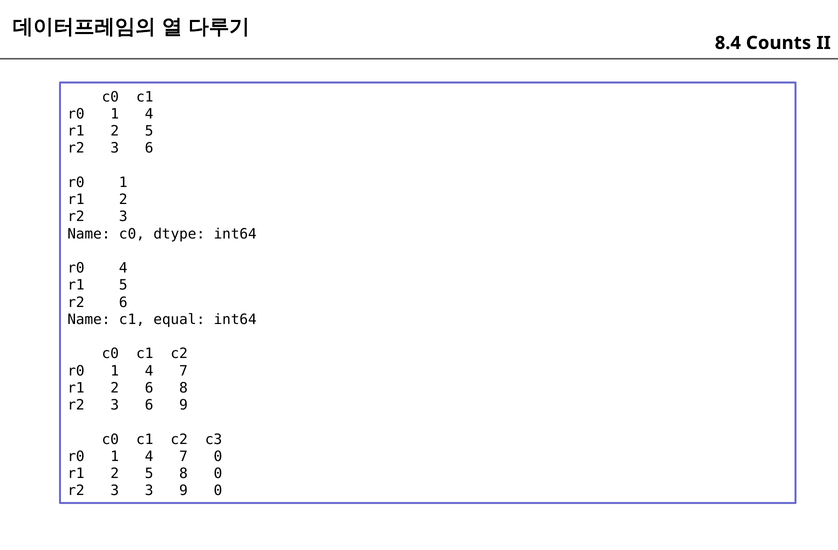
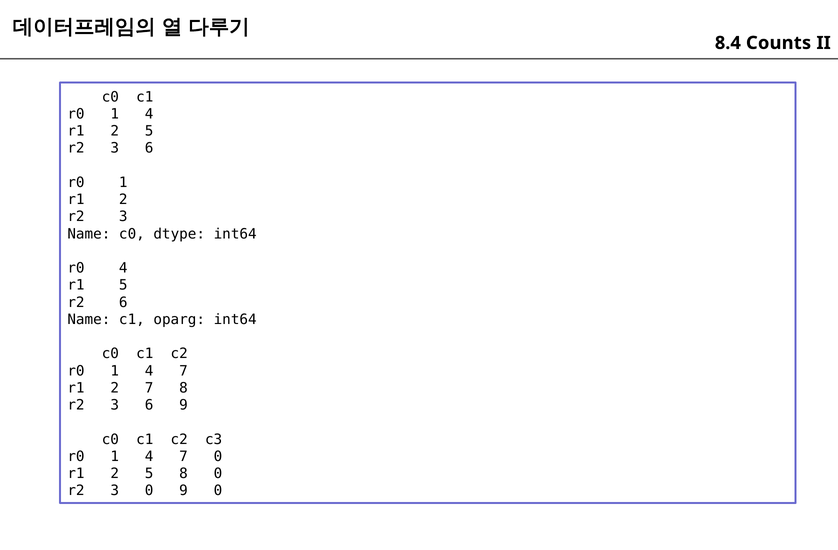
equal: equal -> oparg
2 6: 6 -> 7
3 3: 3 -> 0
